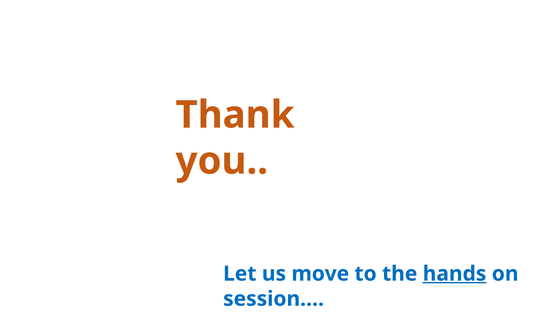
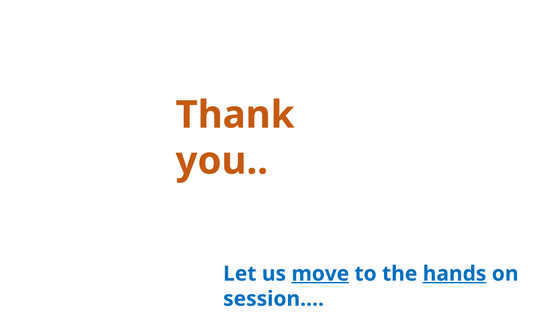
move underline: none -> present
